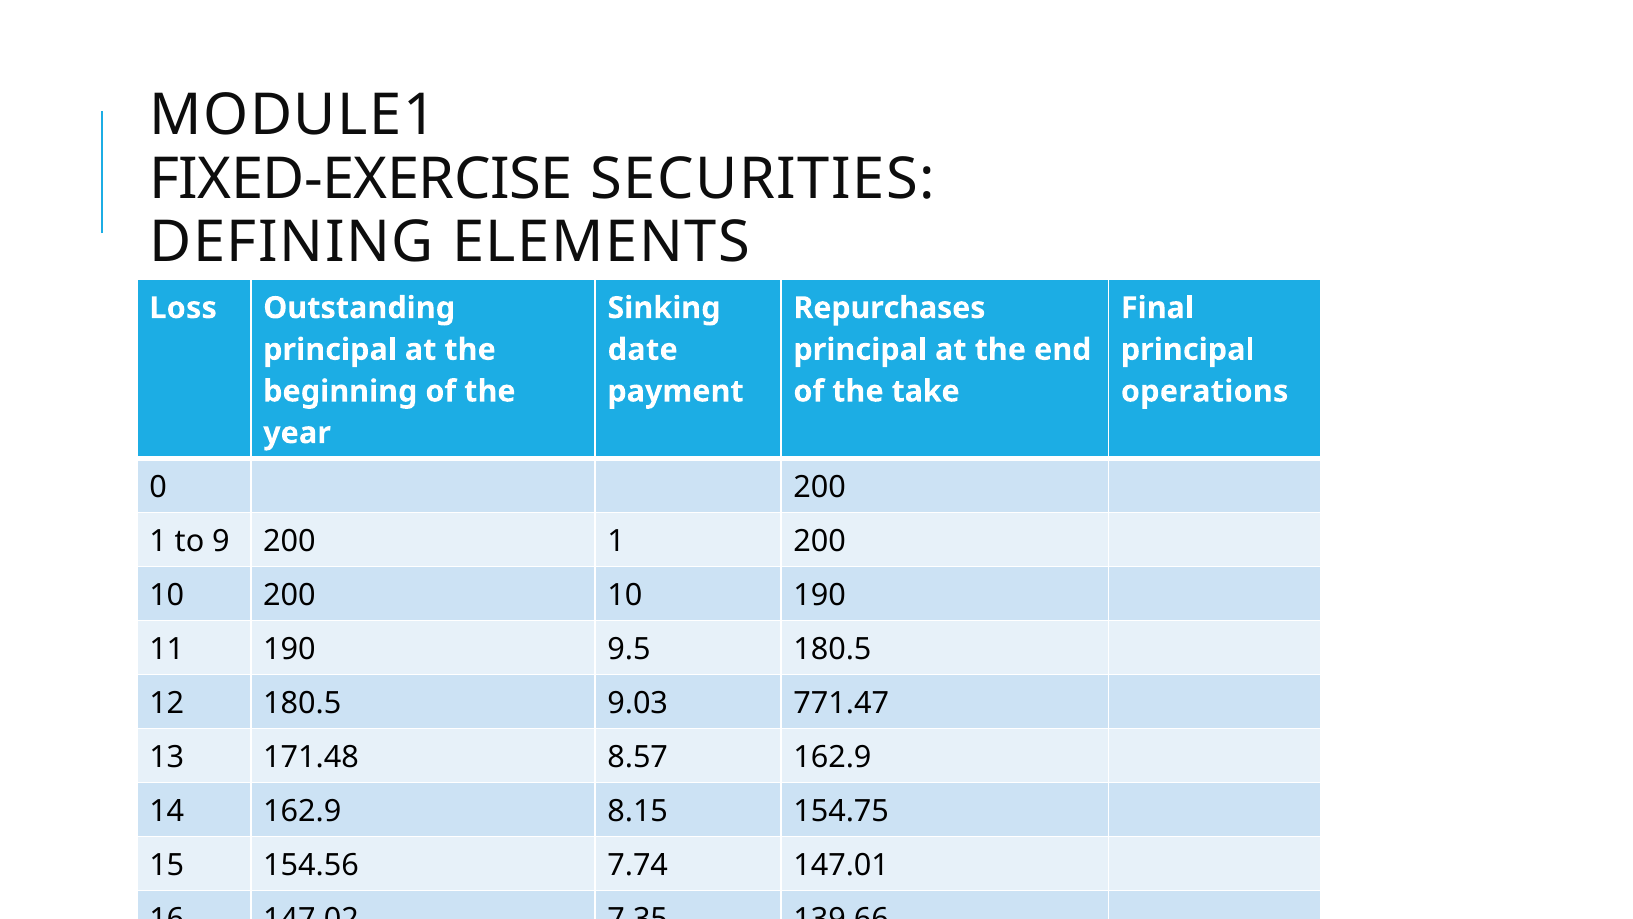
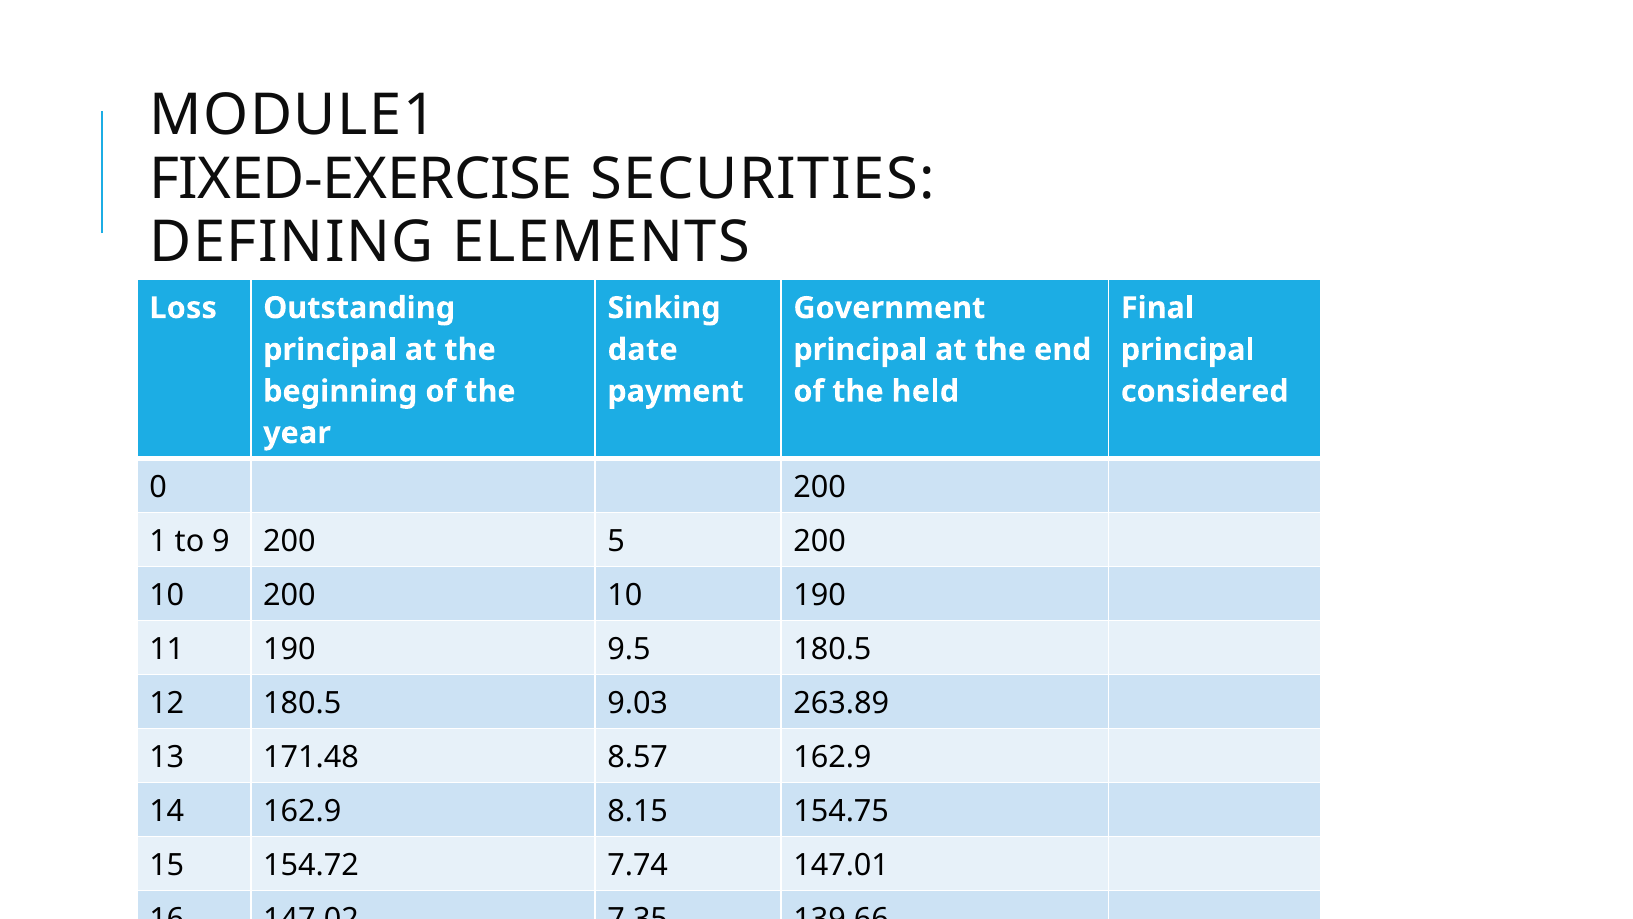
Repurchases: Repurchases -> Government
take: take -> held
operations: operations -> considered
9 200 1: 1 -> 5
771.47: 771.47 -> 263.89
154.56: 154.56 -> 154.72
